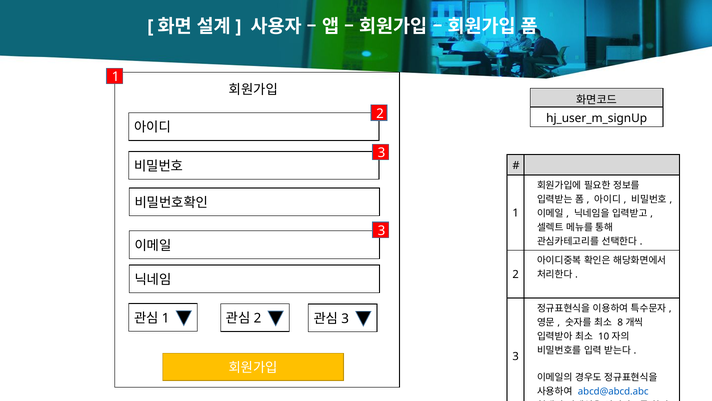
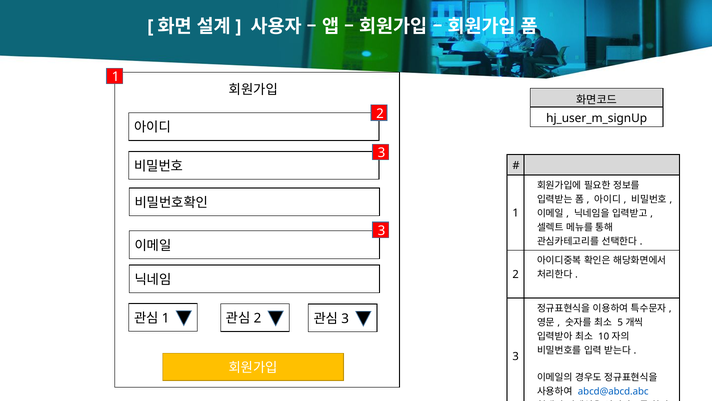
8: 8 -> 5
